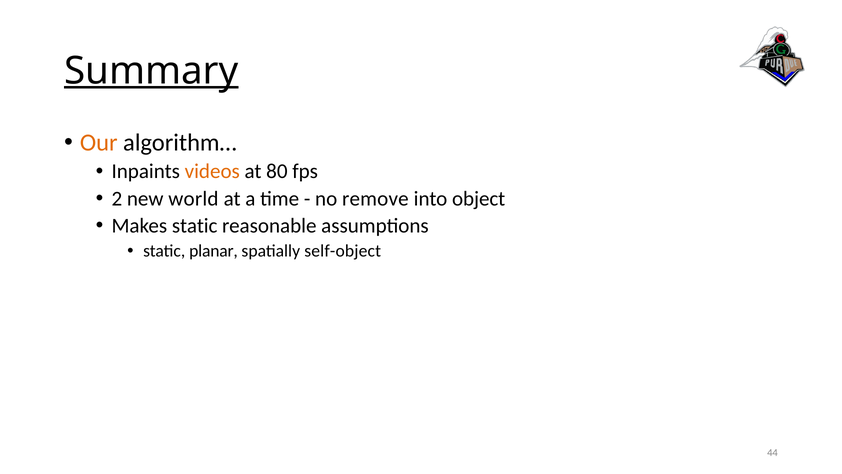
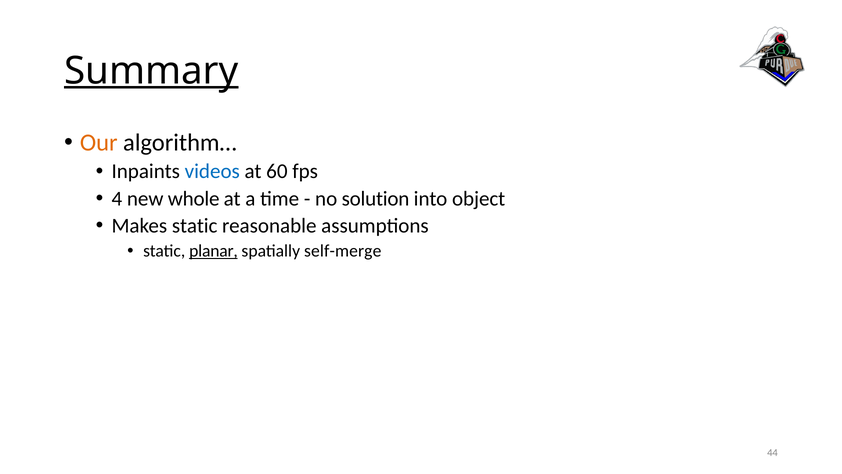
videos colour: orange -> blue
80: 80 -> 60
2: 2 -> 4
world: world -> whole
remove: remove -> solution
planar underline: none -> present
self-object: self-object -> self-merge
